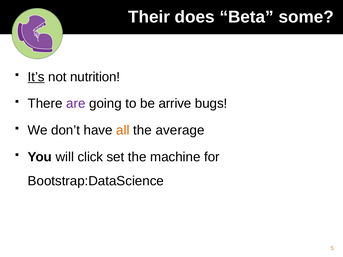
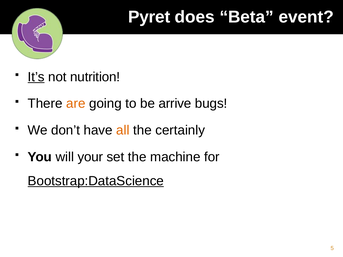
Their: Their -> Pyret
some: some -> event
are colour: purple -> orange
average: average -> certainly
click: click -> your
Bootstrap:DataScience underline: none -> present
